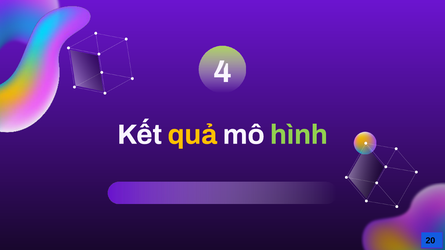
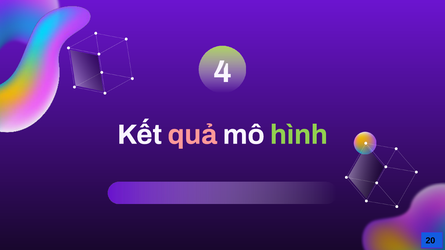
quả colour: yellow -> pink
